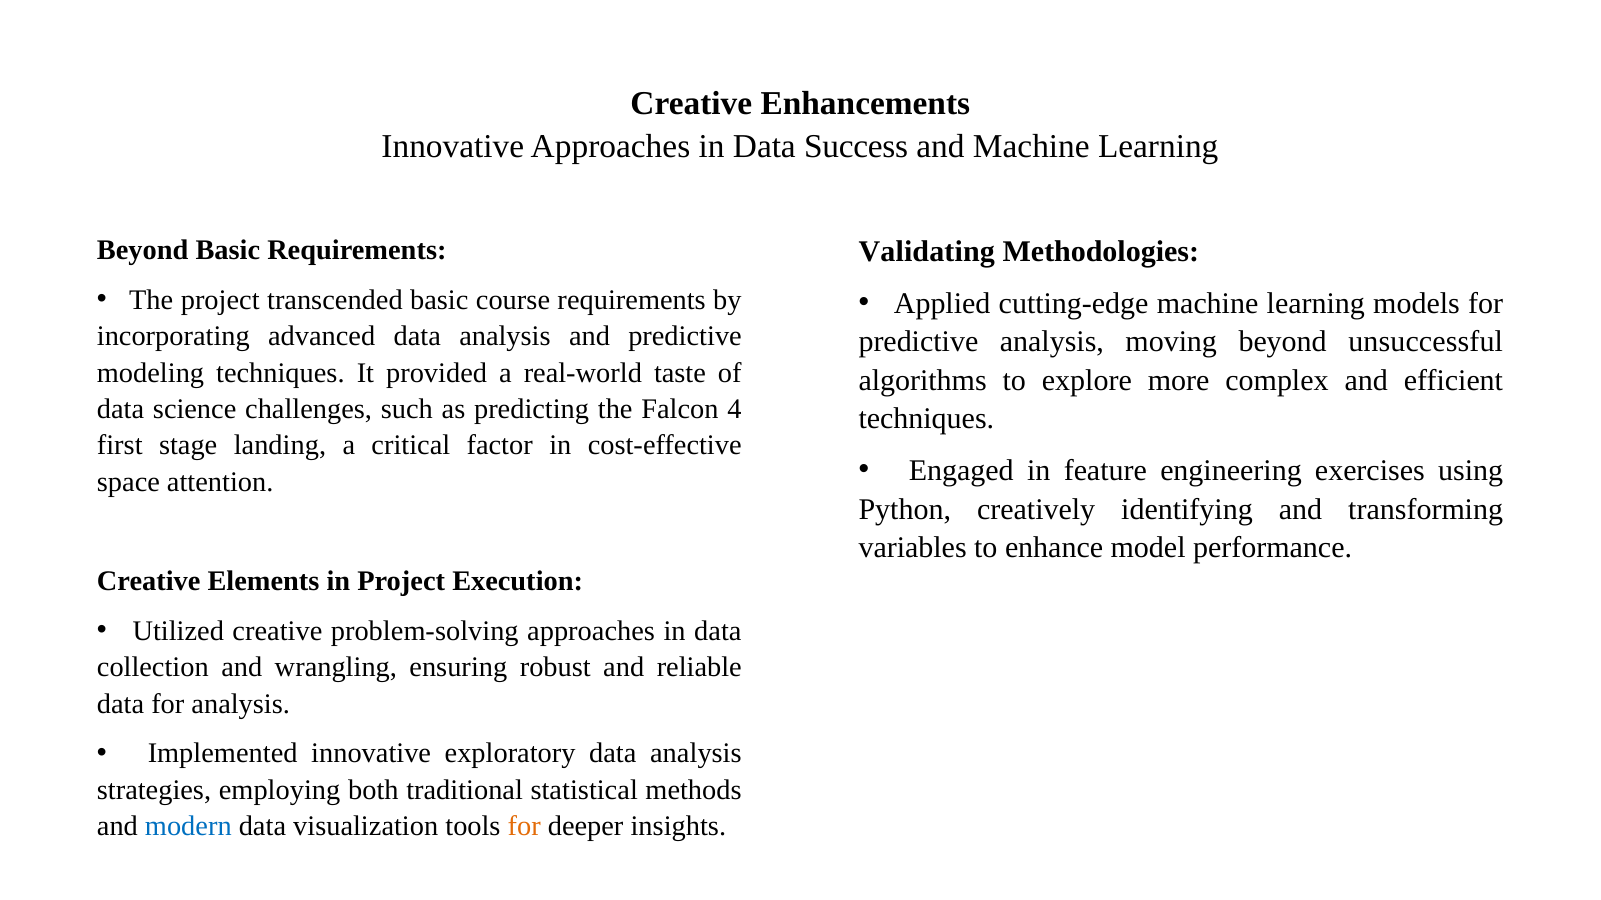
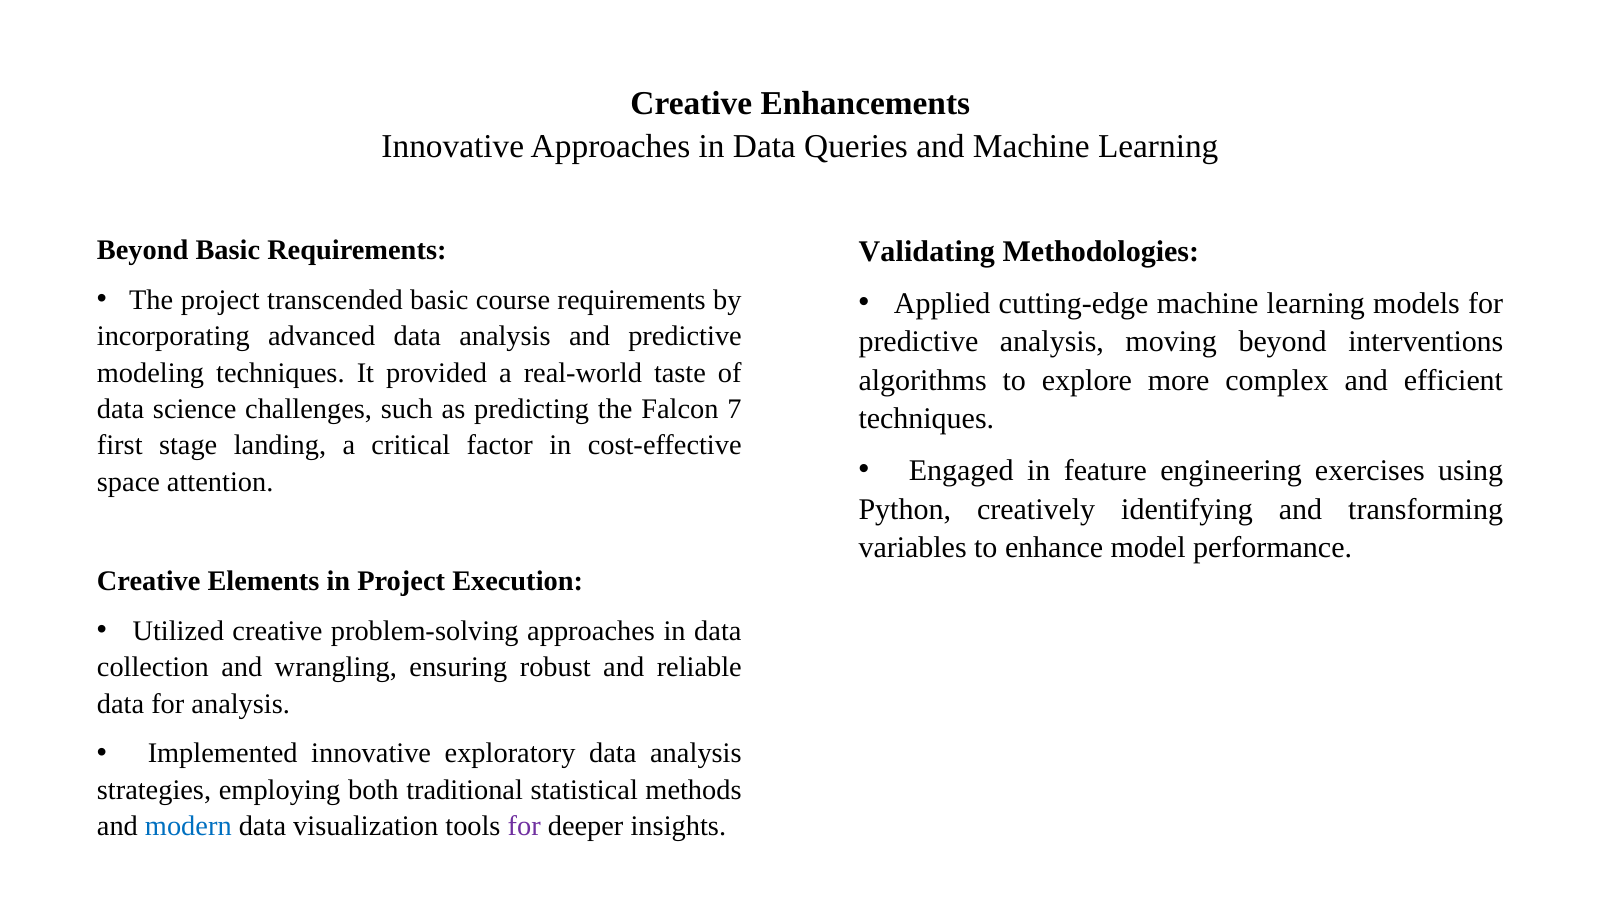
Success: Success -> Queries
unsuccessful: unsuccessful -> interventions
4: 4 -> 7
for at (524, 827) colour: orange -> purple
